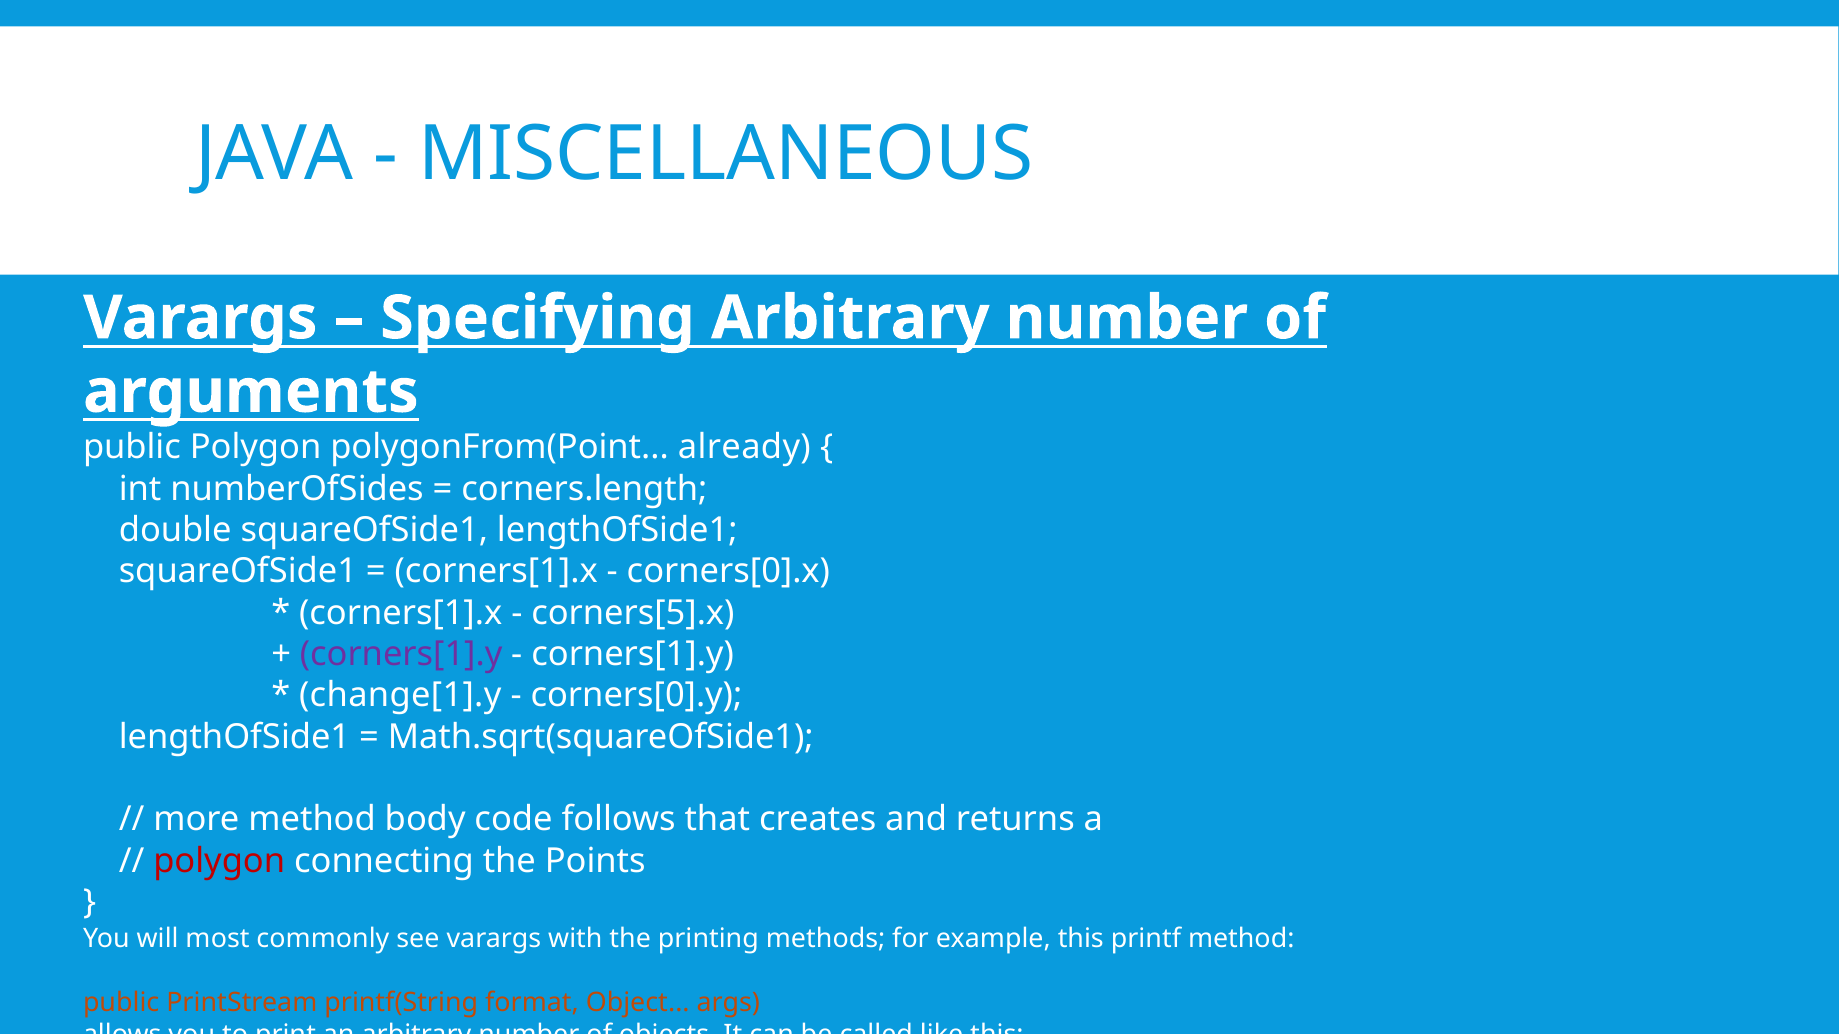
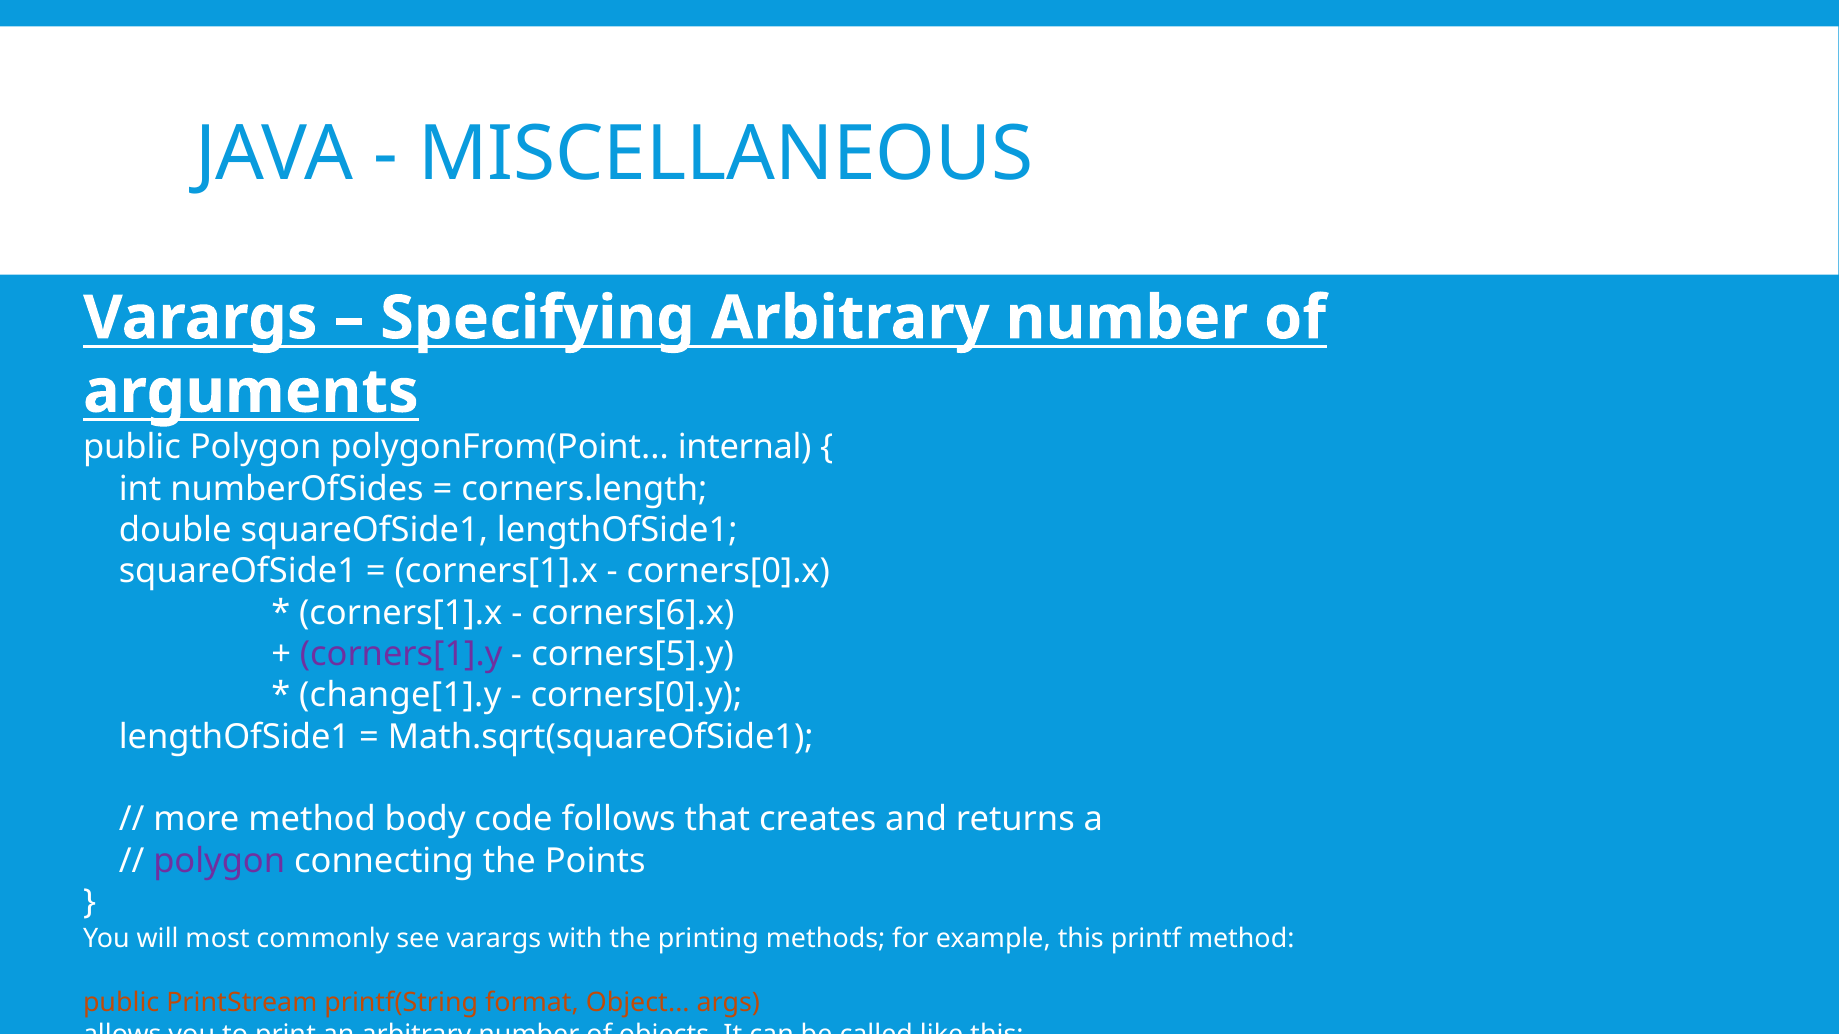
already: already -> internal
corners[5].x: corners[5].x -> corners[6].x
corners[1].y at (633, 654): corners[1].y -> corners[5].y
polygon at (219, 861) colour: red -> purple
